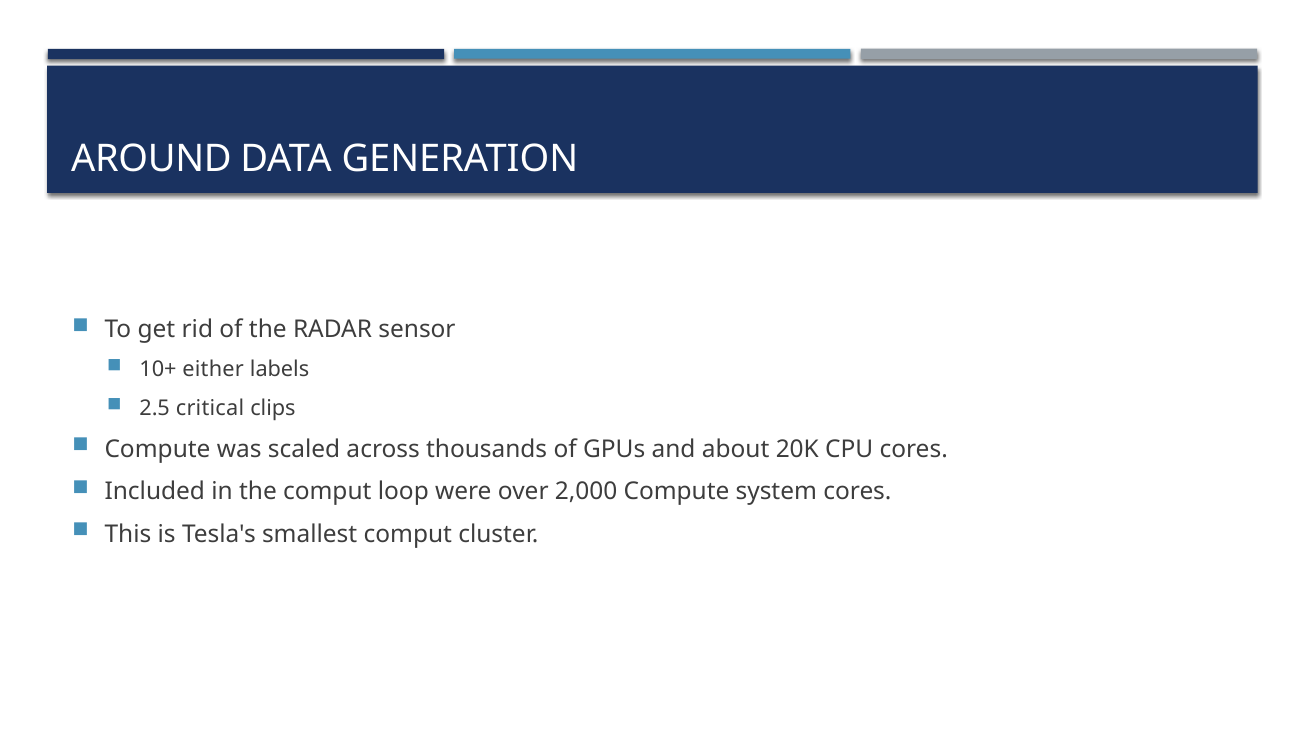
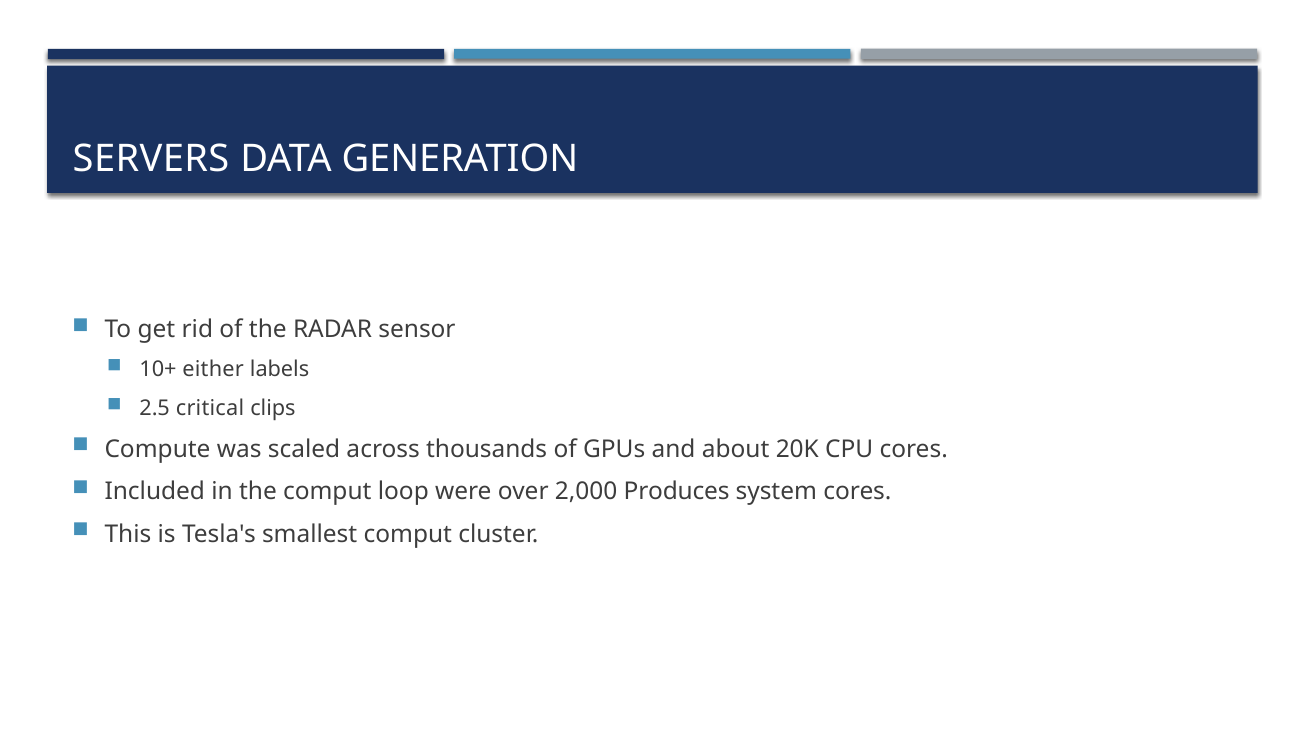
AROUND: AROUND -> SERVERS
2,000 Compute: Compute -> Produces
